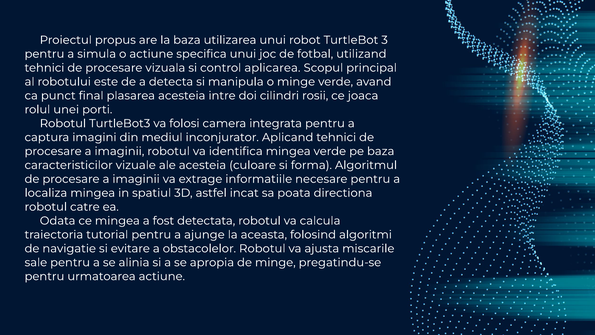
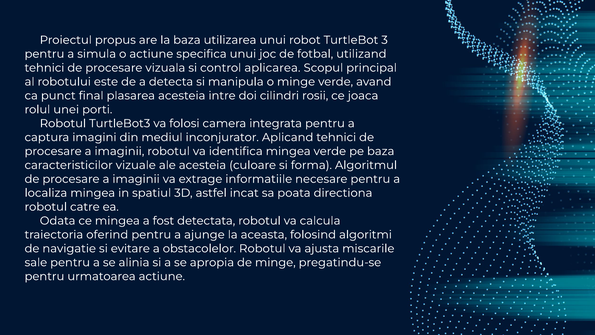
tutorial: tutorial -> oferind
